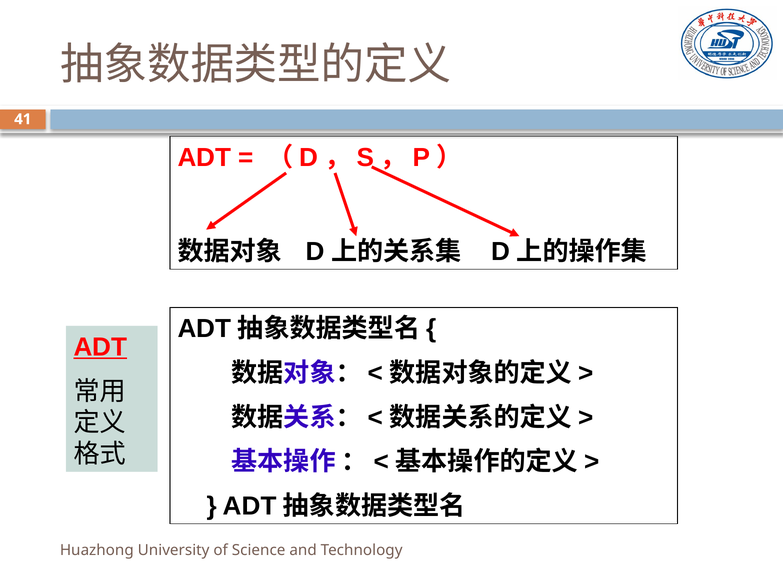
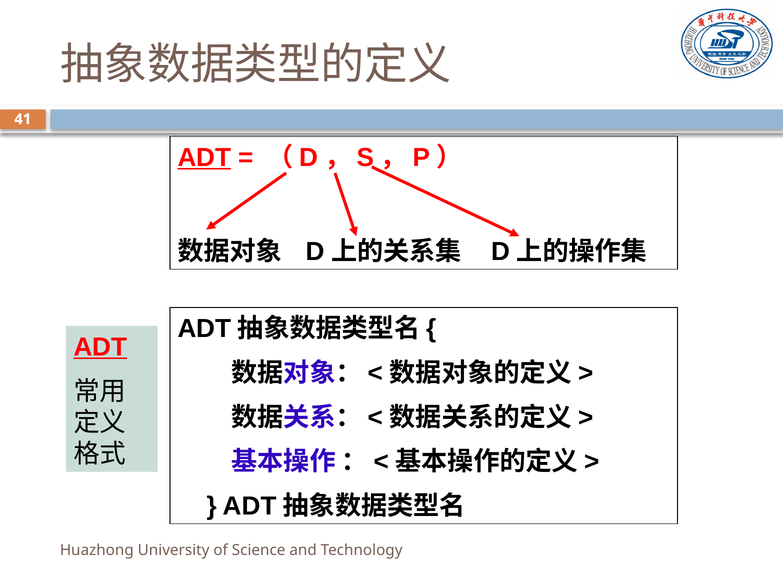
ADT at (204, 158) underline: none -> present
